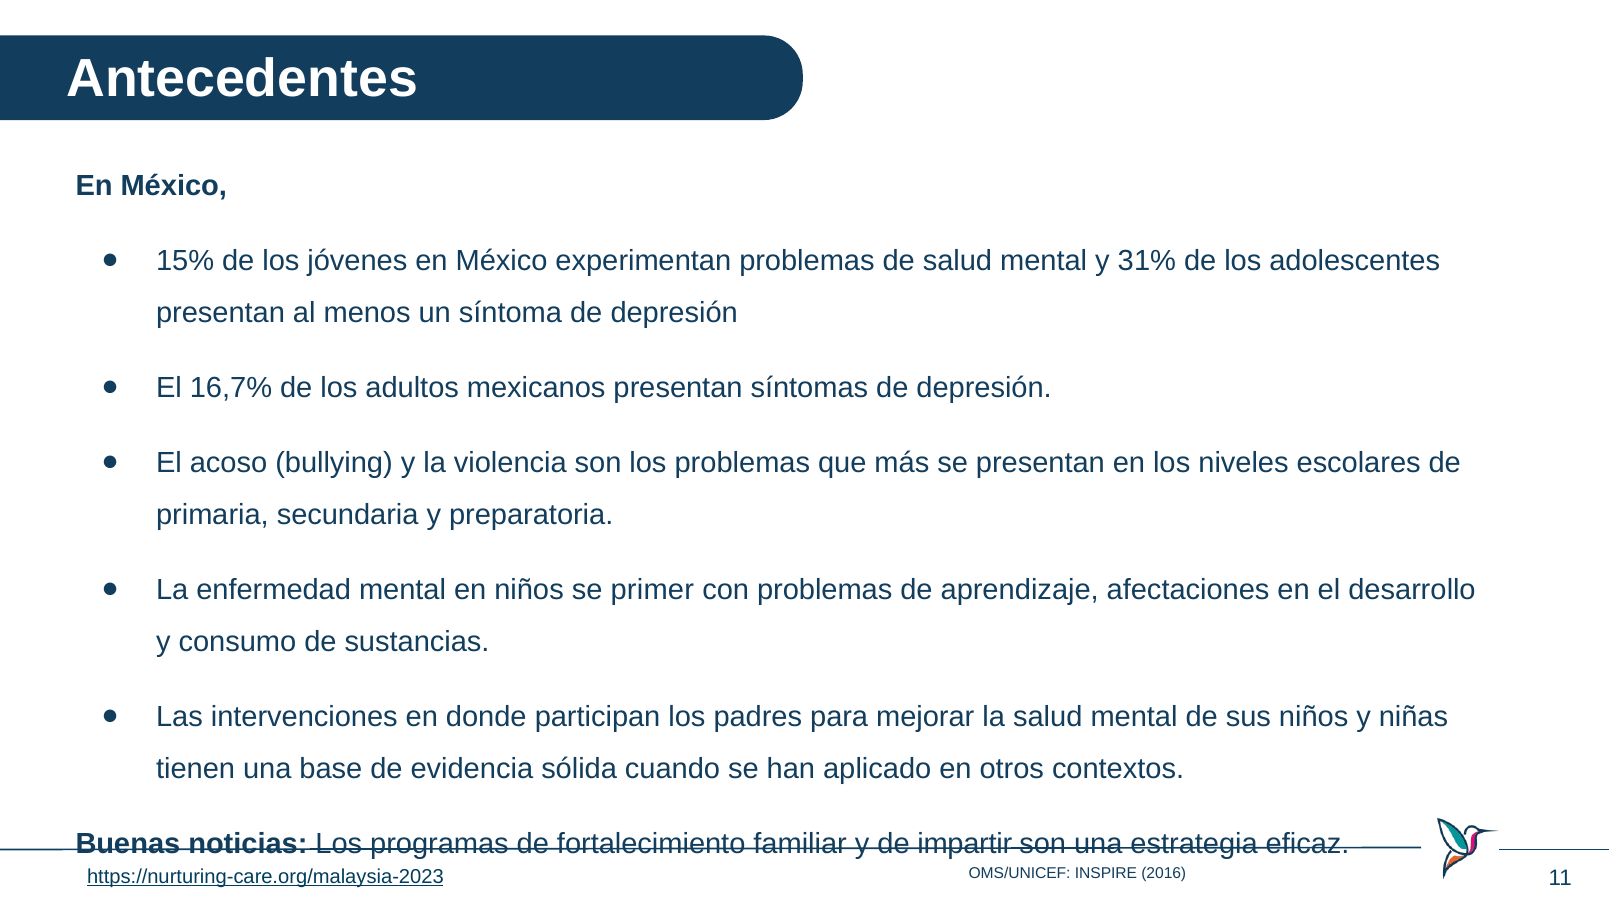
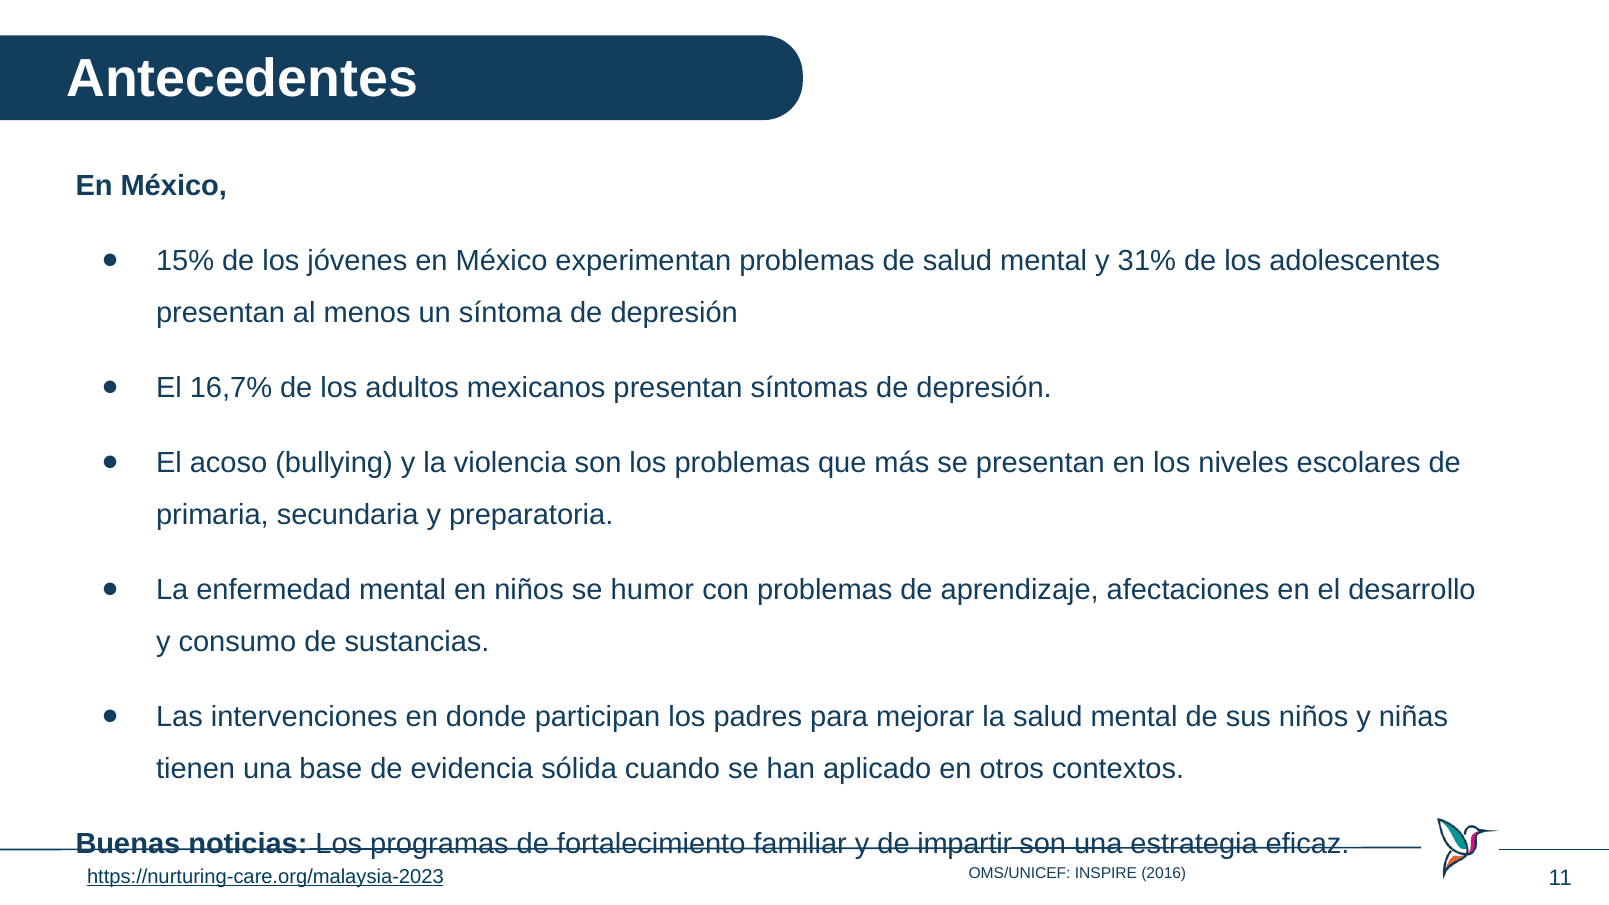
primer: primer -> humor
